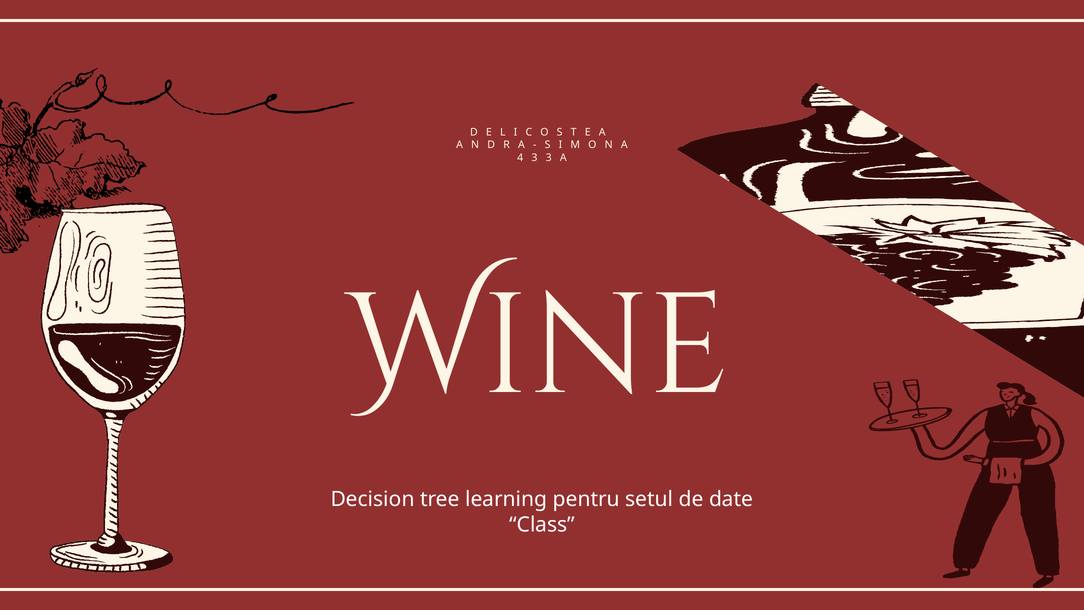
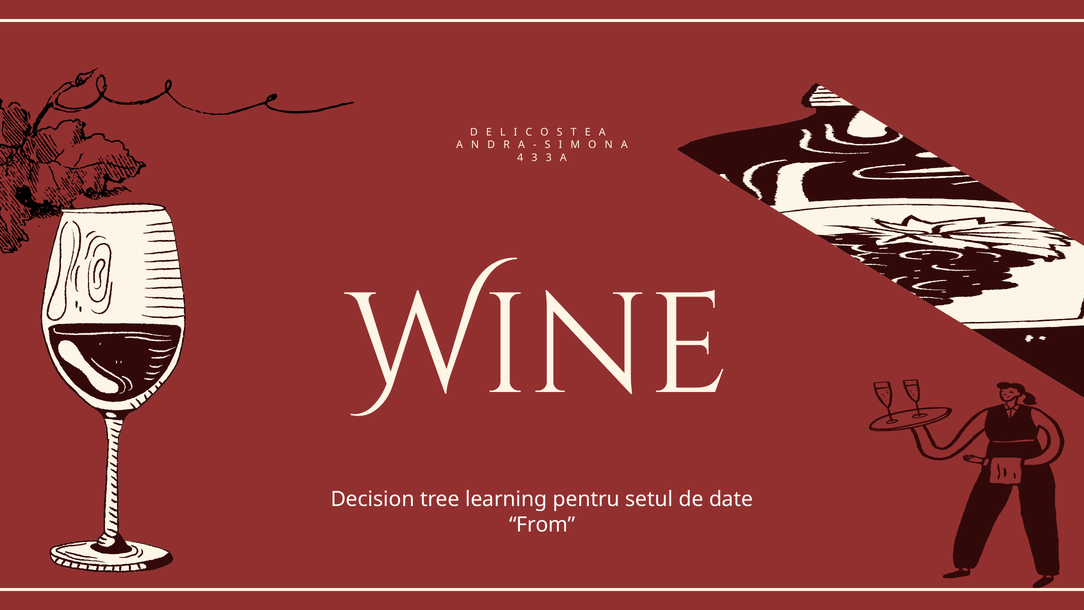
Class: Class -> From
